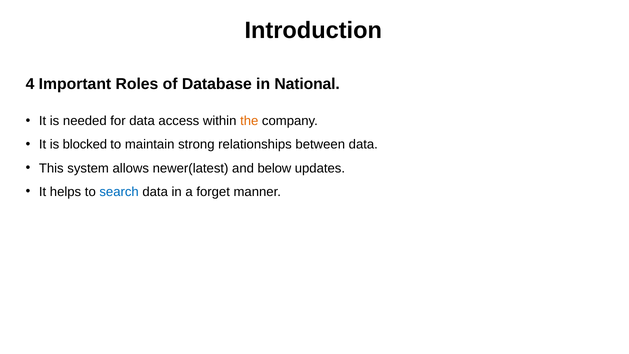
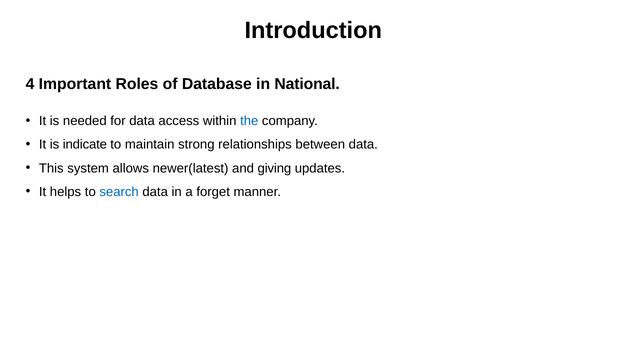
the colour: orange -> blue
blocked: blocked -> indicate
below: below -> giving
